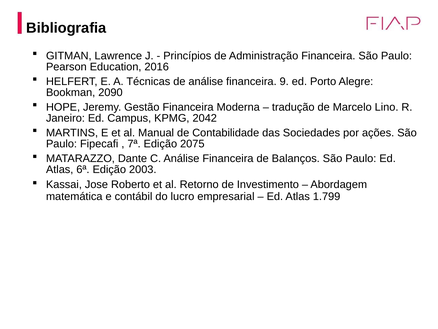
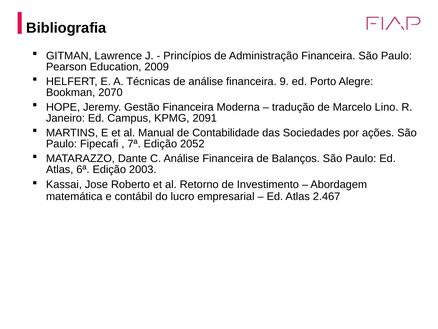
2016: 2016 -> 2009
2090: 2090 -> 2070
2042: 2042 -> 2091
2075: 2075 -> 2052
1.799: 1.799 -> 2.467
